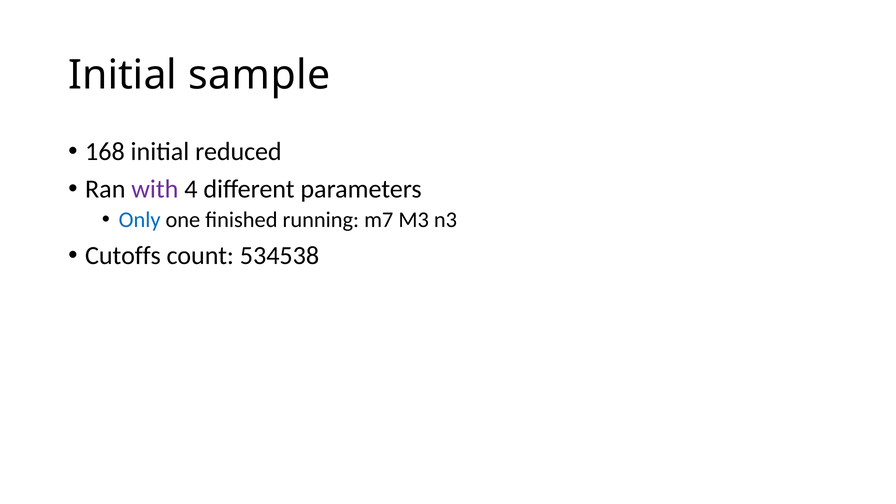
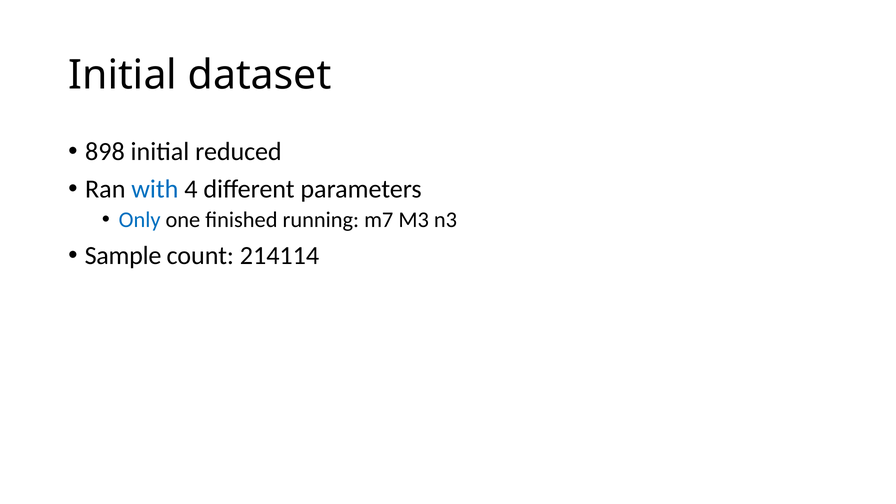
sample: sample -> dataset
168: 168 -> 898
with colour: purple -> blue
Cutoffs: Cutoffs -> Sample
534538: 534538 -> 214114
